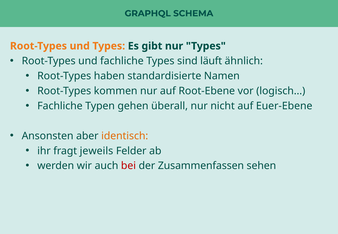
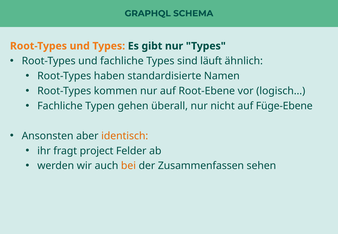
Euer-Ebene: Euer-Ebene -> Füge-Ebene
jeweils: jeweils -> project
bei colour: red -> orange
